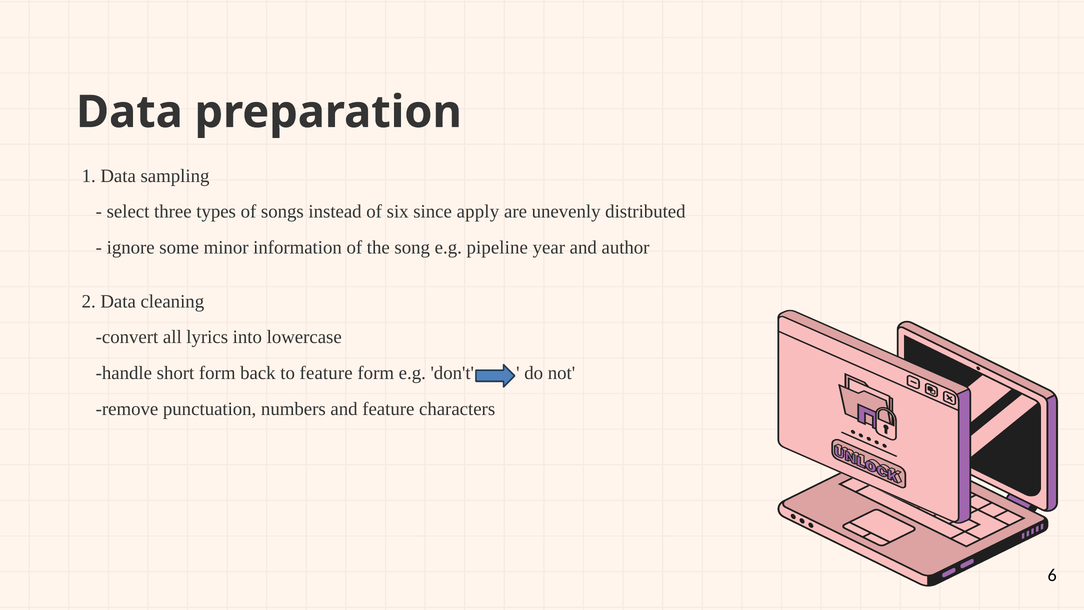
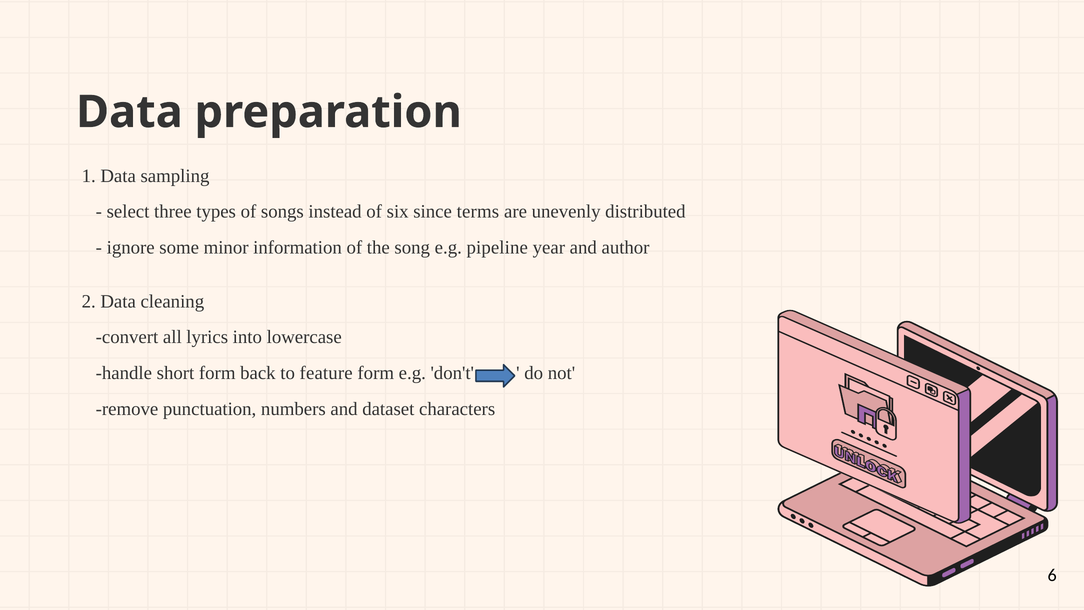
apply: apply -> terms
and feature: feature -> dataset
